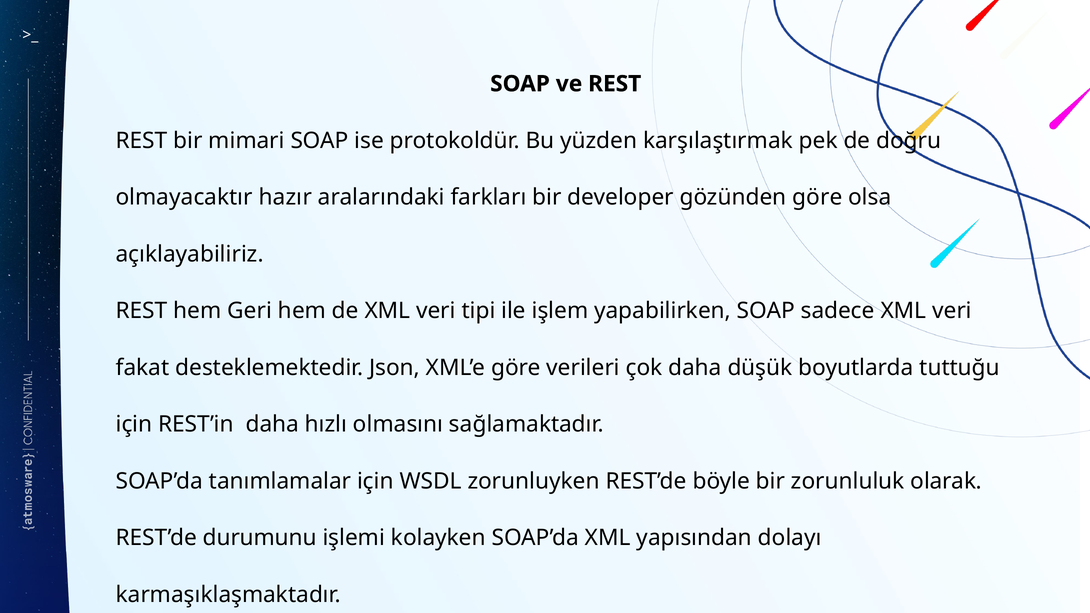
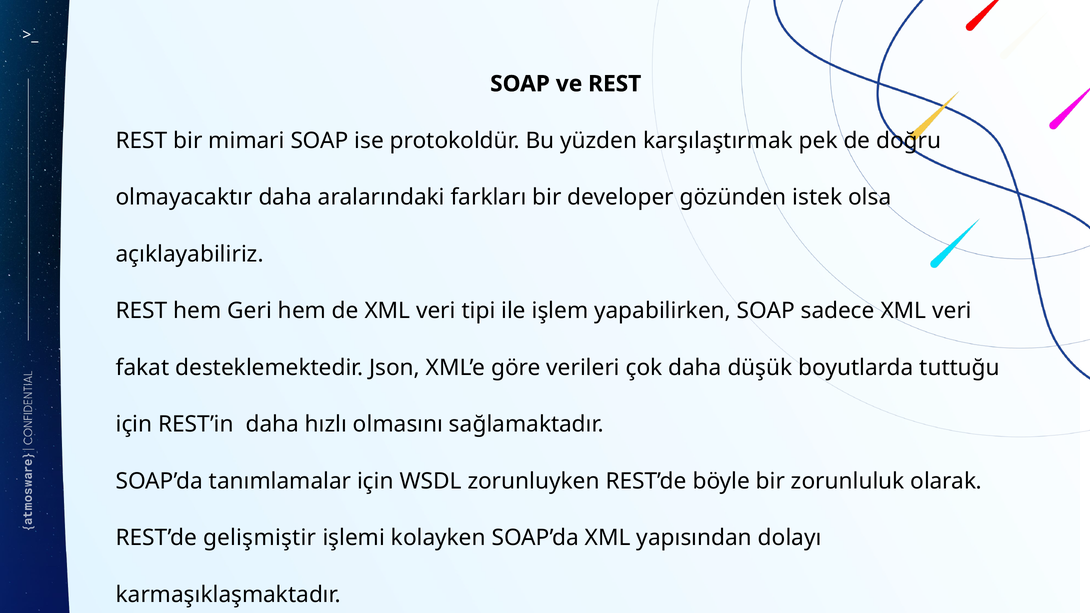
olmayacaktır hazır: hazır -> daha
gözünden göre: göre -> istek
durumunu: durumunu -> gelişmiştir
